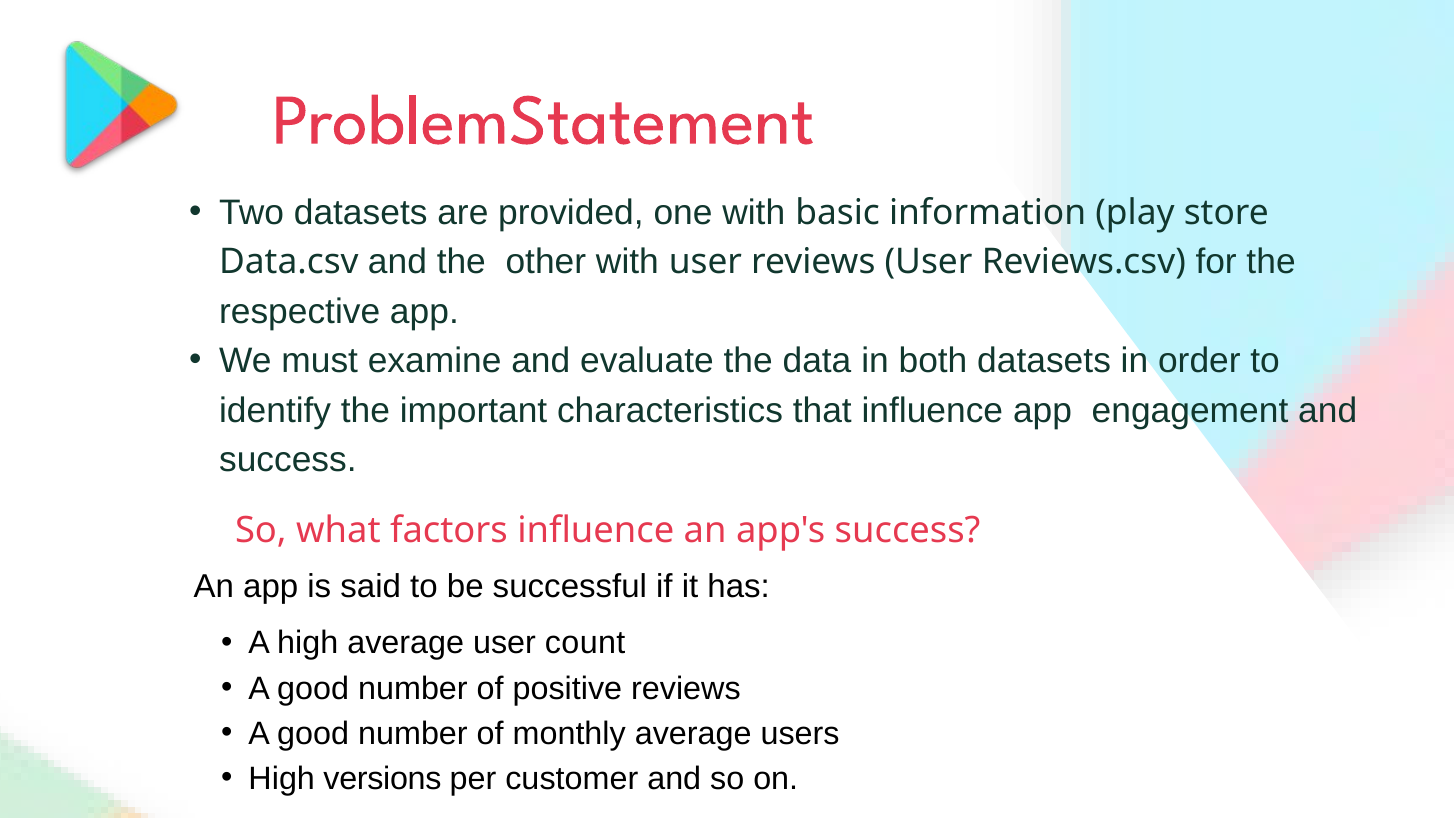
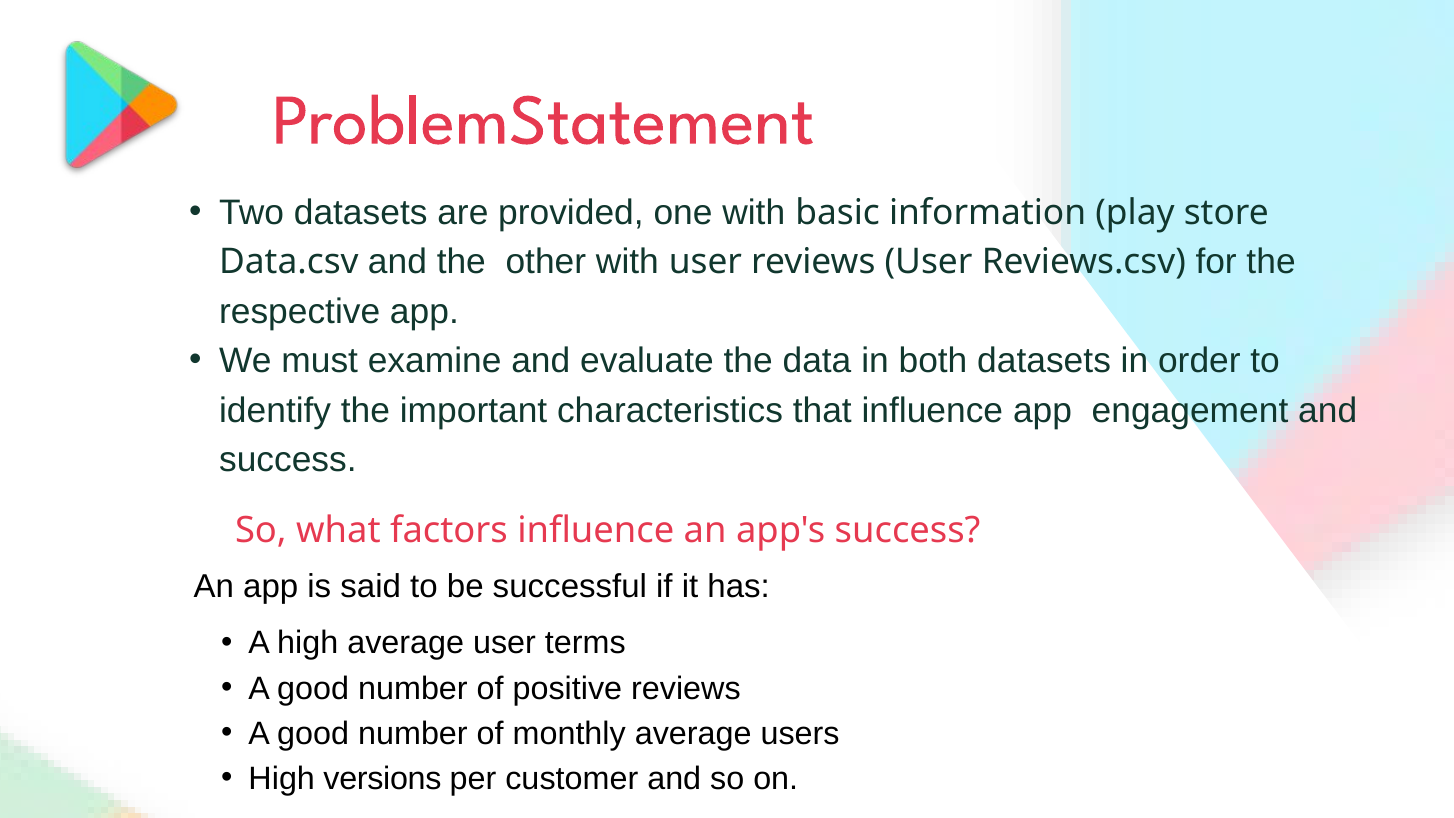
count: count -> terms
